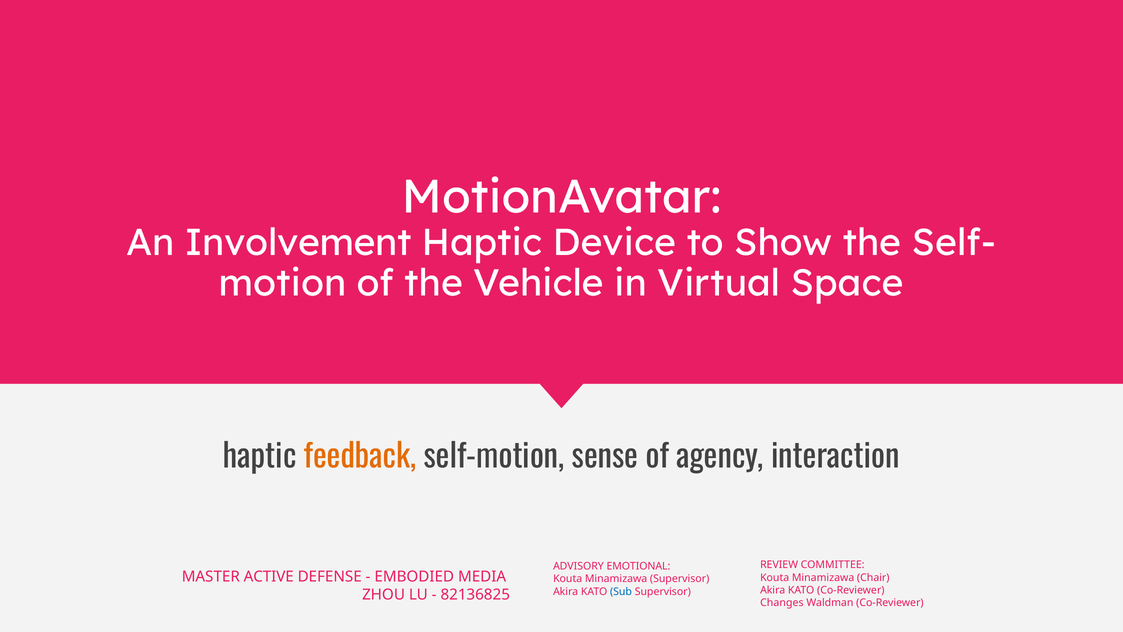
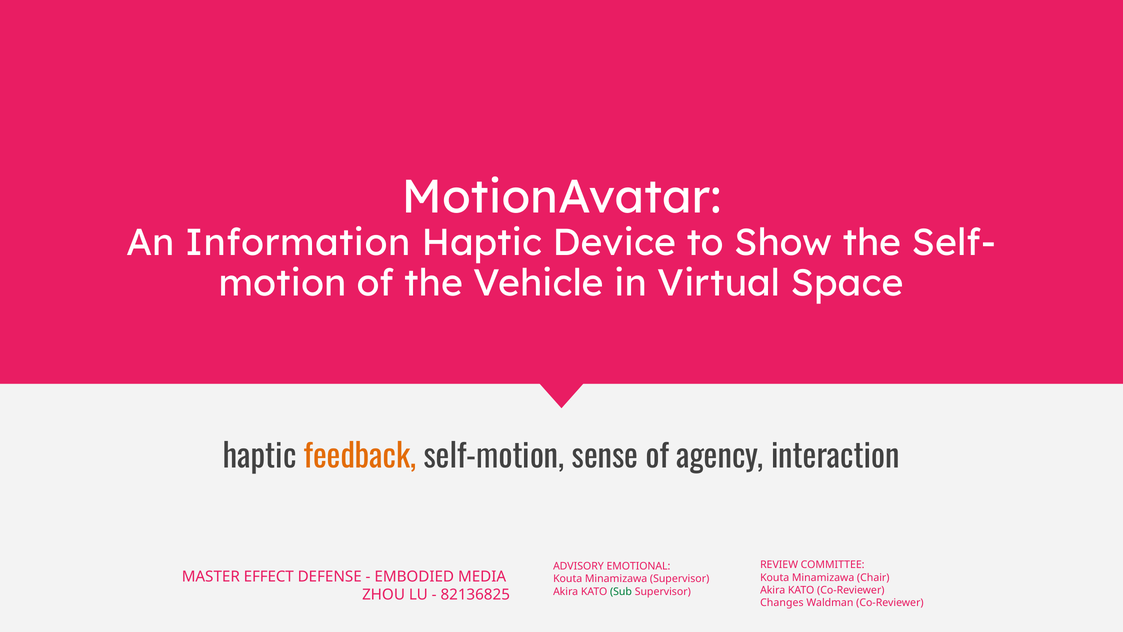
Involvement: Involvement -> Information
ACTIVE: ACTIVE -> EFFECT
Sub colour: blue -> green
